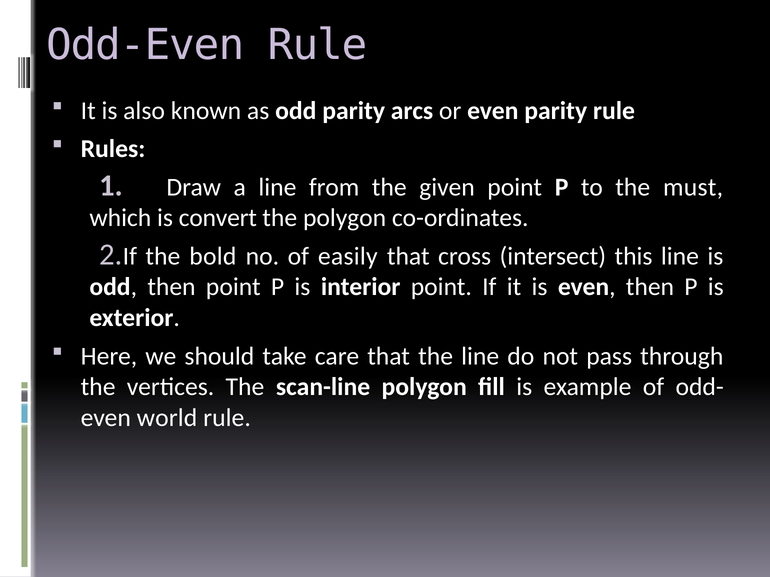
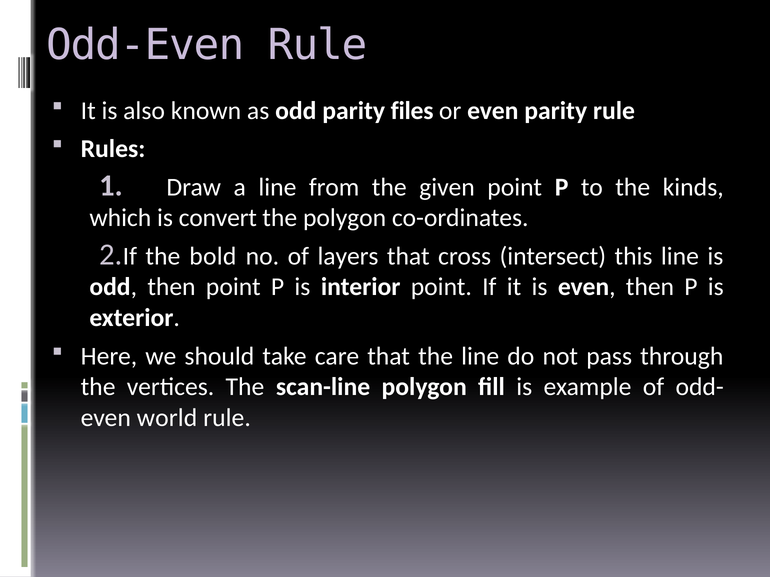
arcs: arcs -> files
must: must -> kinds
easily: easily -> layers
